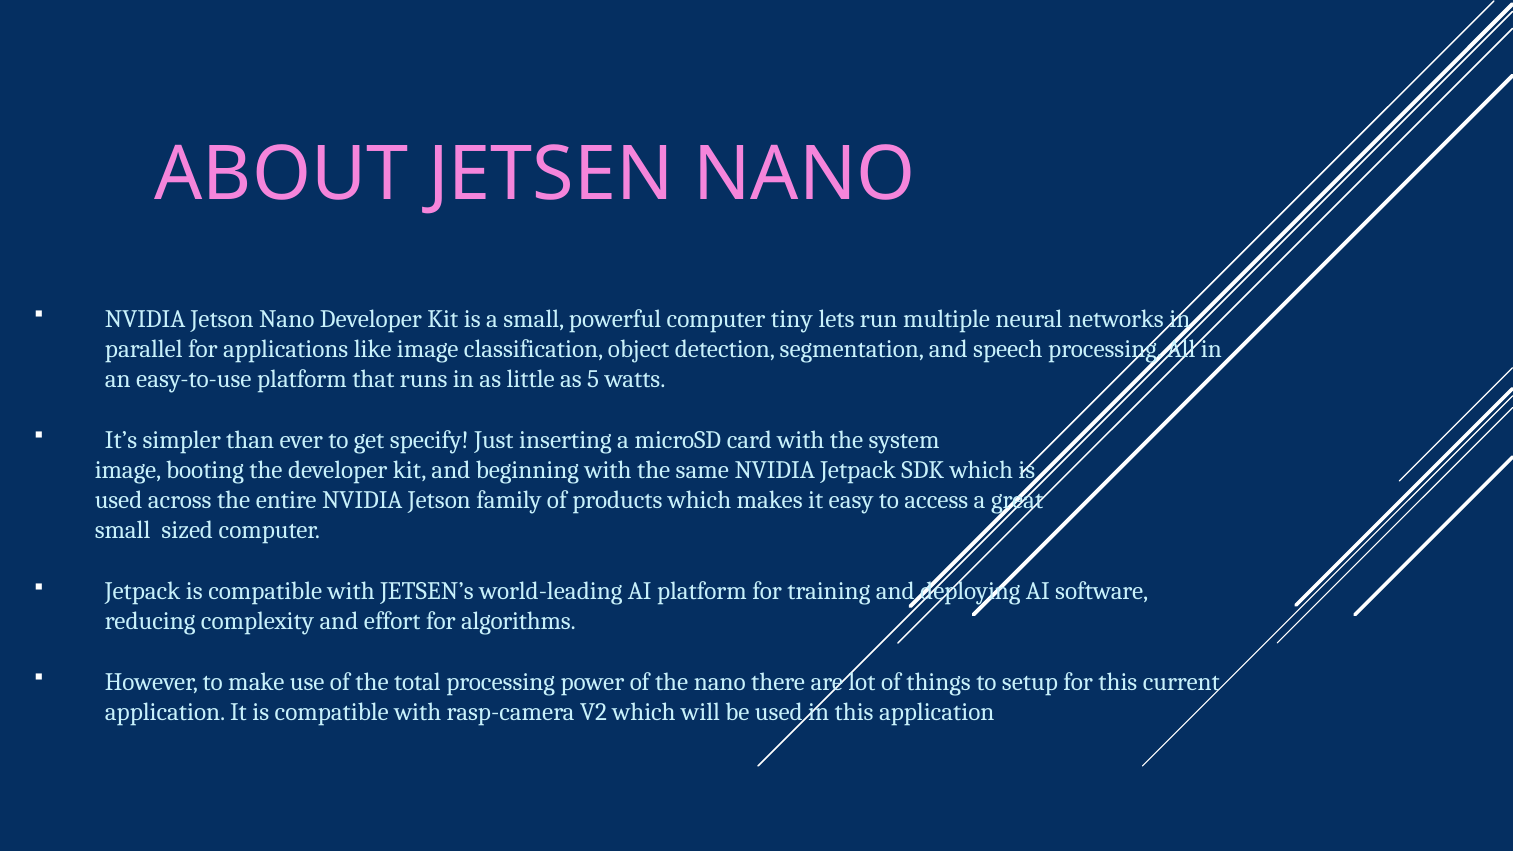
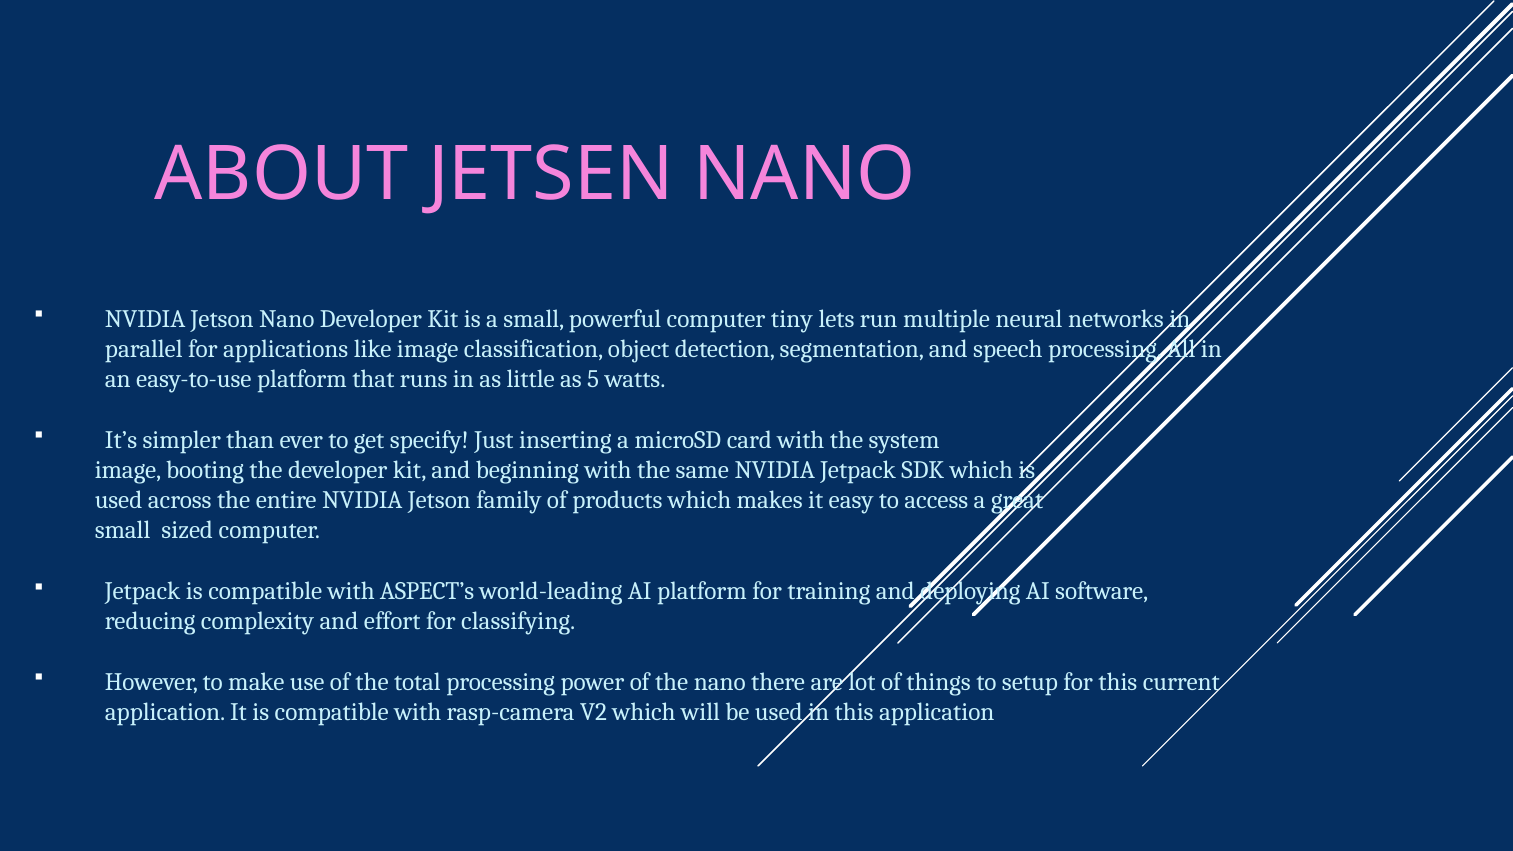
JETSEN’s: JETSEN’s -> ASPECT’s
algorithms: algorithms -> classifying
